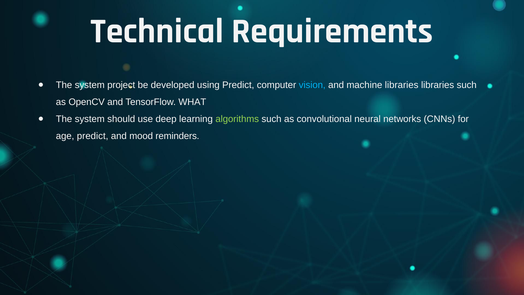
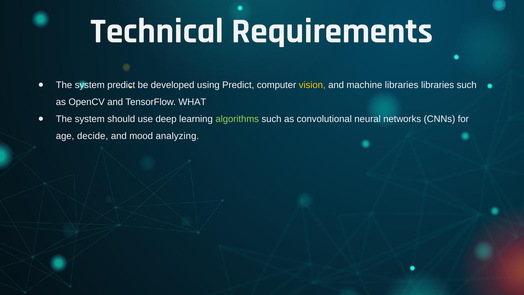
system project: project -> predict
vision colour: light blue -> yellow
age predict: predict -> decide
reminders: reminders -> analyzing
